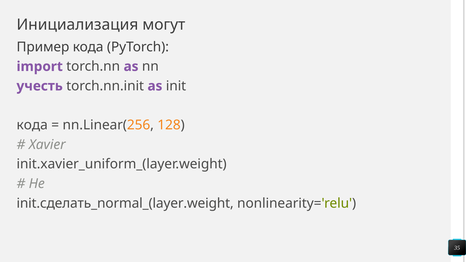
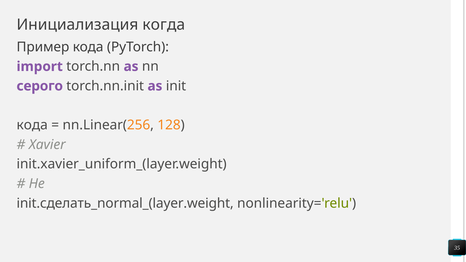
могут: могут -> когда
учесть: учесть -> серого
